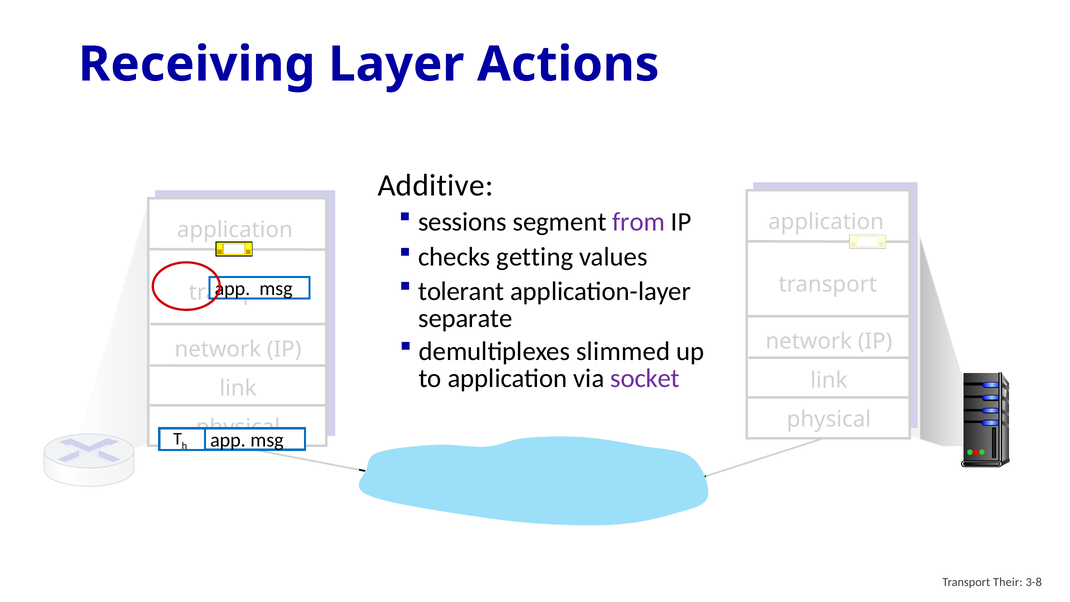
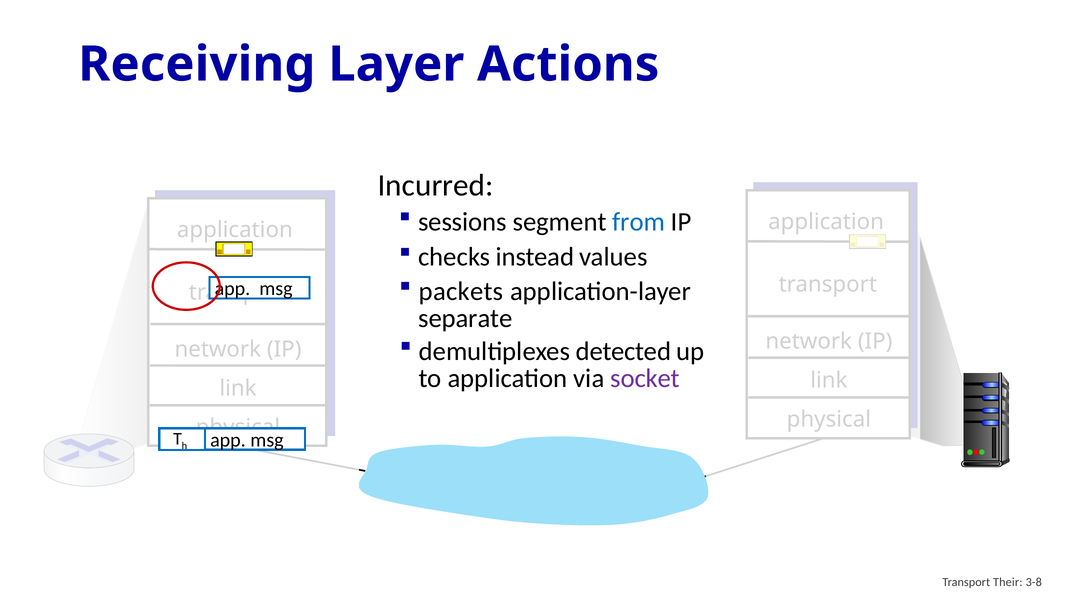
Additive: Additive -> Incurred
from colour: purple -> blue
getting: getting -> instead
tolerant: tolerant -> packets
slimmed: slimmed -> detected
